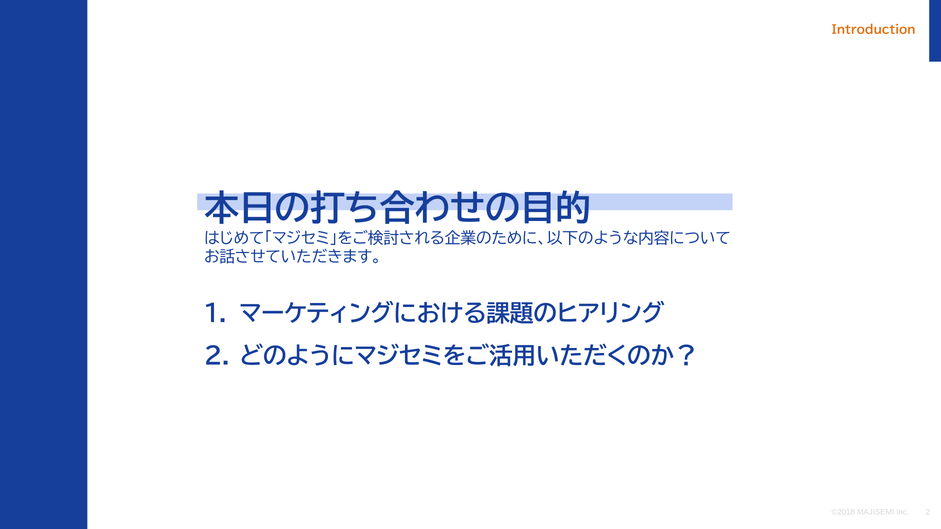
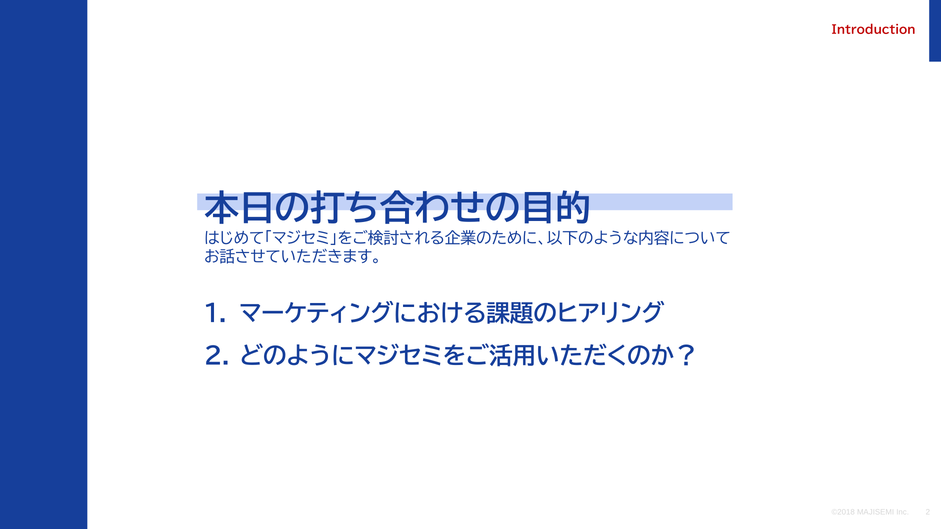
Introduction colour: orange -> red
